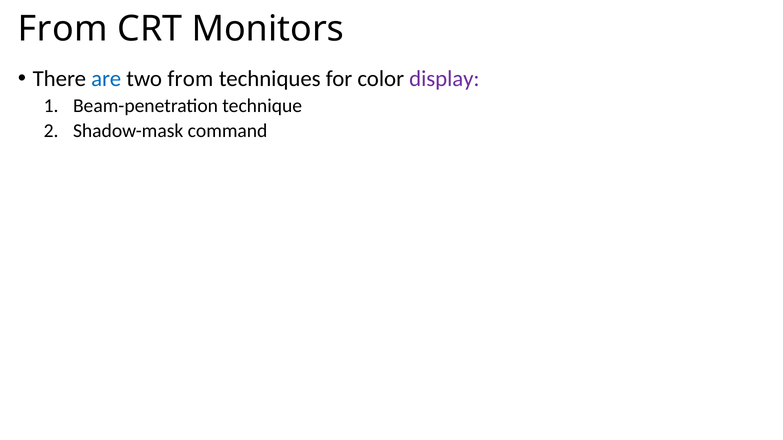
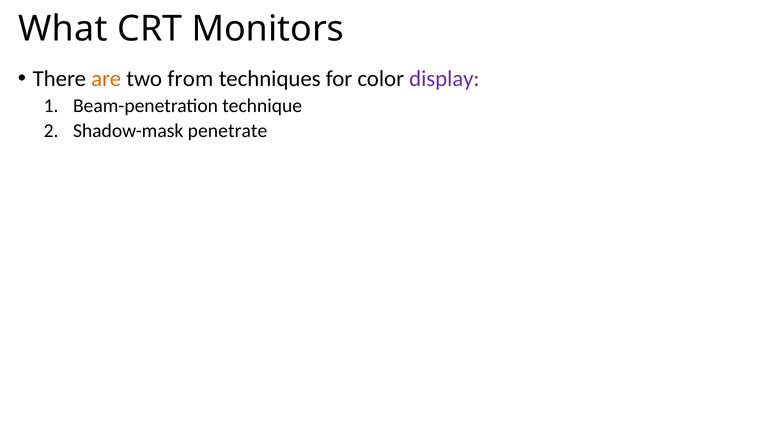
From at (63, 29): From -> What
are colour: blue -> orange
command: command -> penetrate
